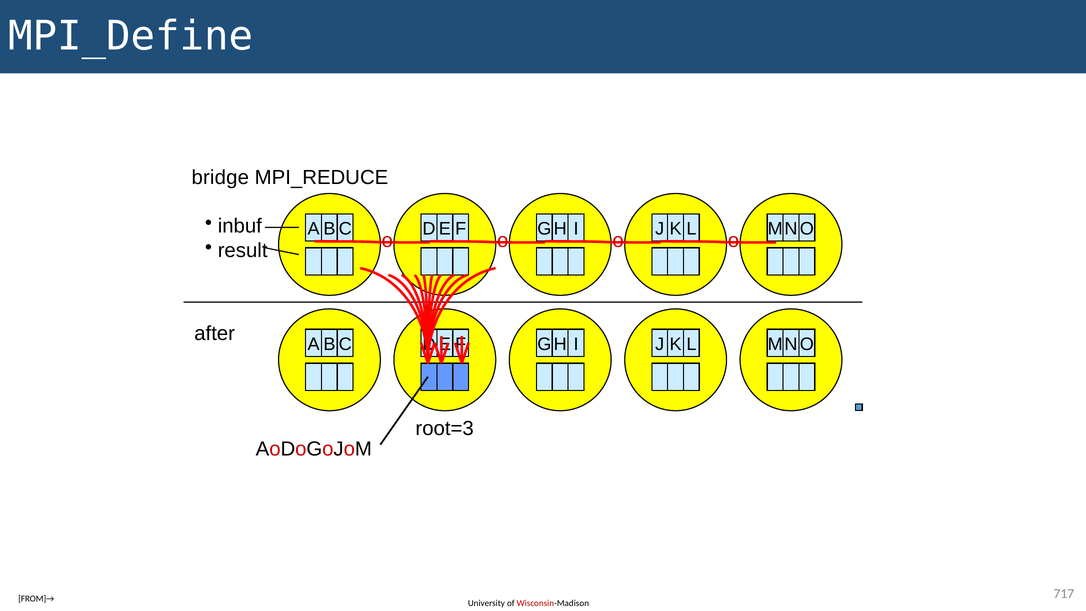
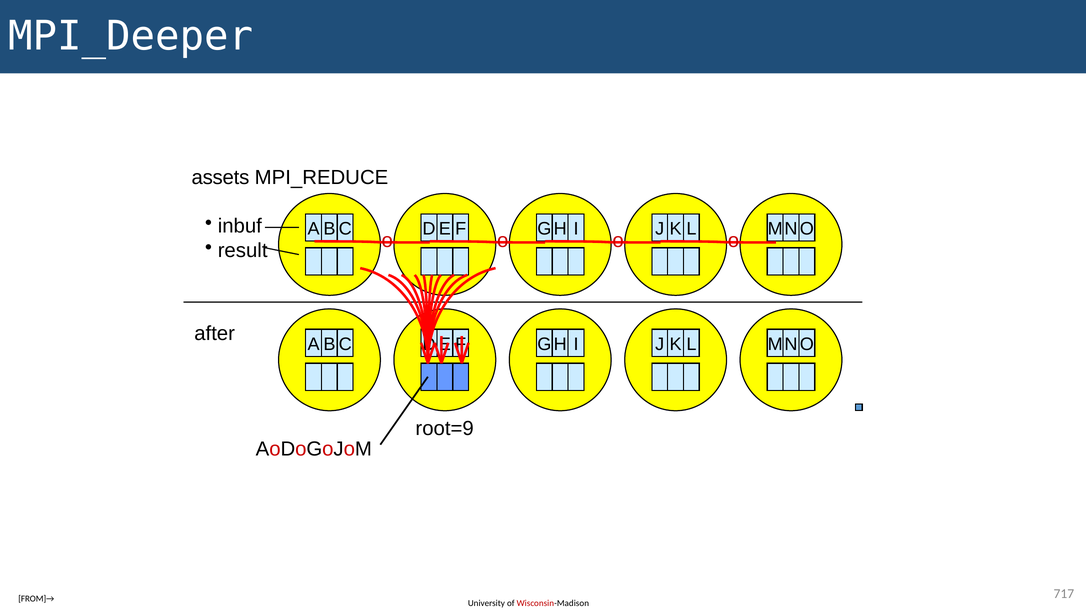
MPI_Define: MPI_Define -> MPI_Deeper
bridge: bridge -> assets
root=3: root=3 -> root=9
